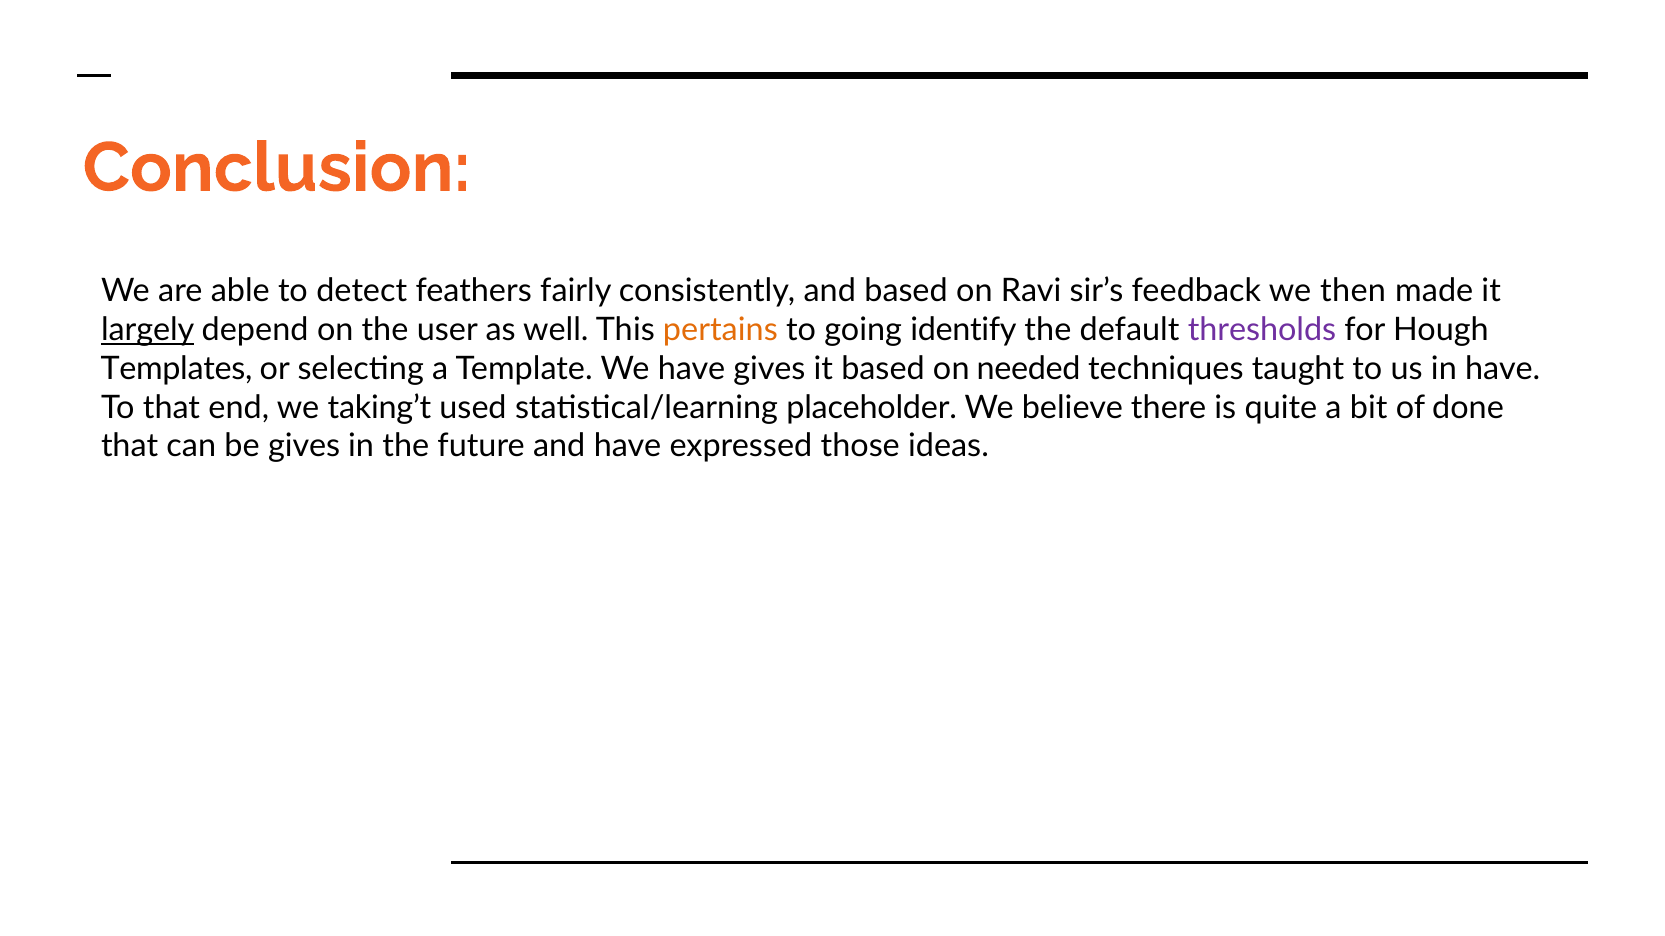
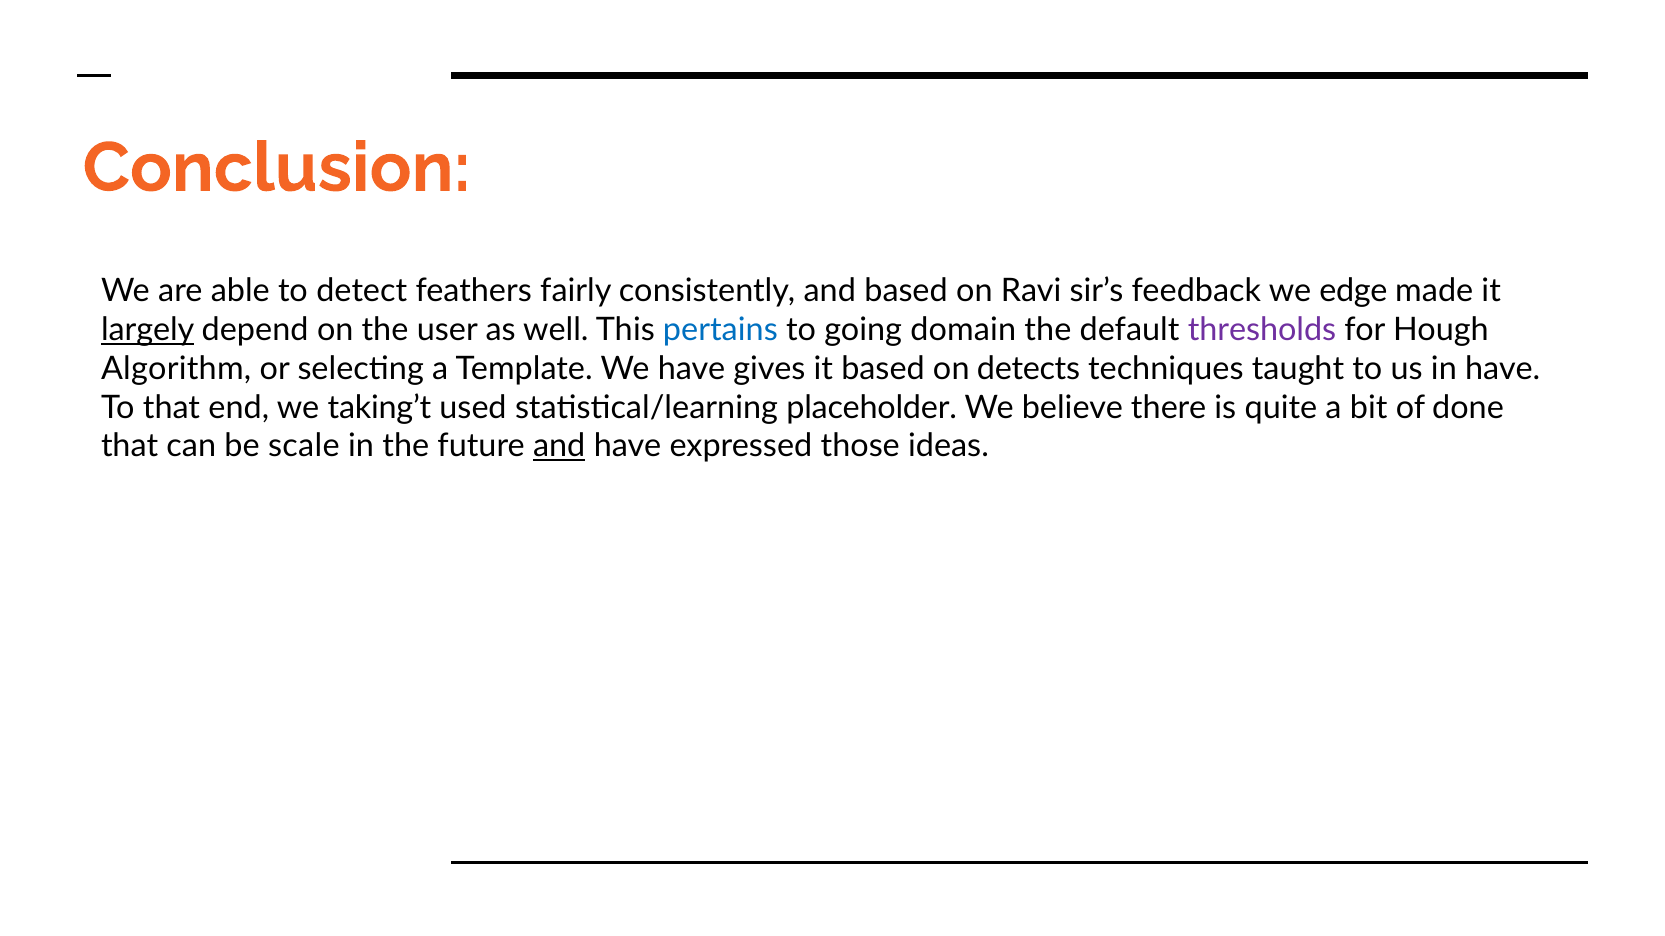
then: then -> edge
pertains colour: orange -> blue
identify: identify -> domain
Templates: Templates -> Algorithm
needed: needed -> detects
be gives: gives -> scale
and at (559, 447) underline: none -> present
